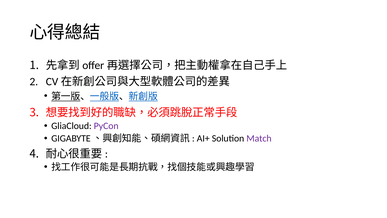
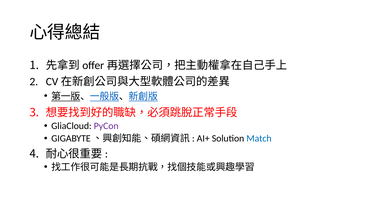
Match colour: purple -> blue
